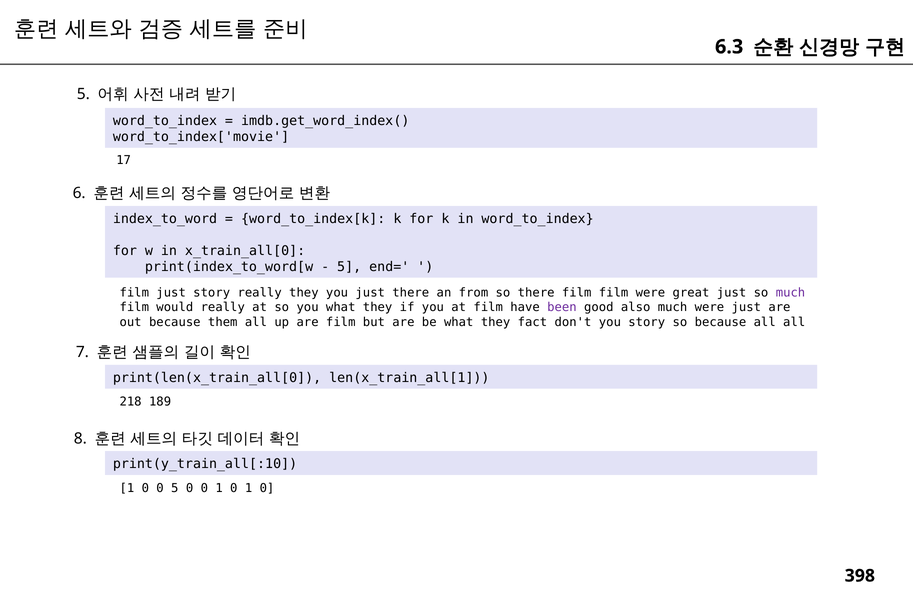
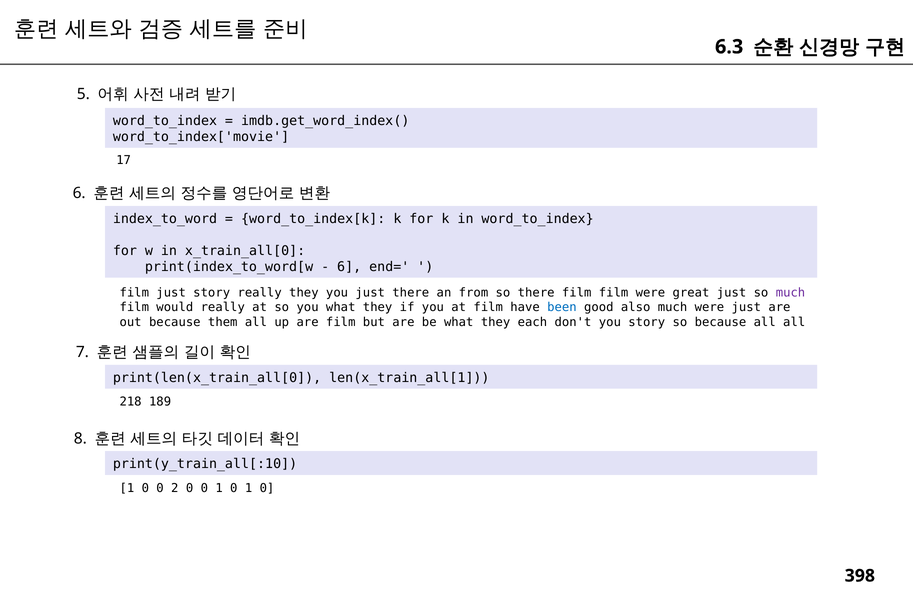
5 at (349, 267): 5 -> 6
been colour: purple -> blue
fact: fact -> each
0 5: 5 -> 2
